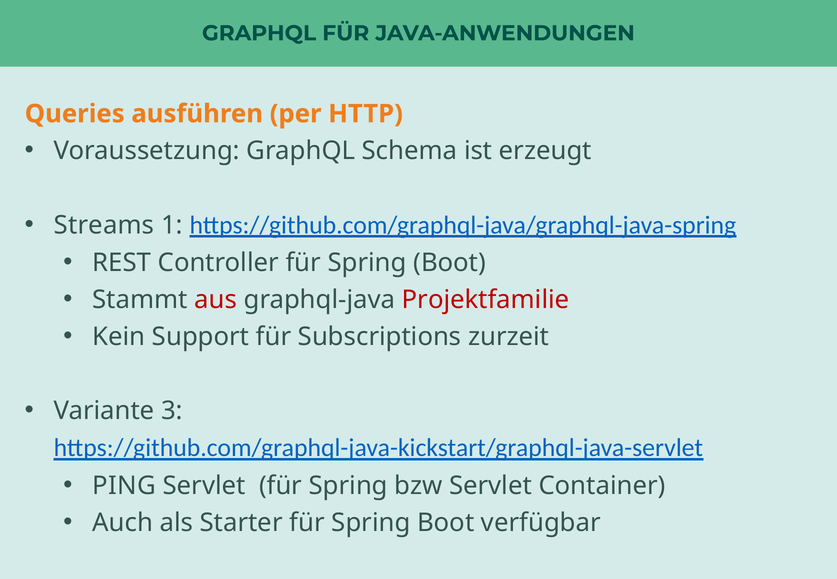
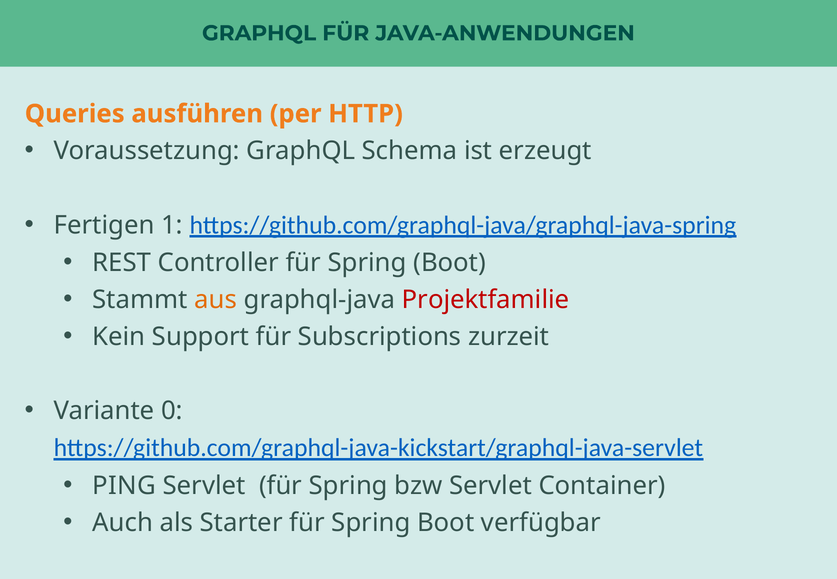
Streams: Streams -> Fertigen
aus colour: red -> orange
3: 3 -> 0
